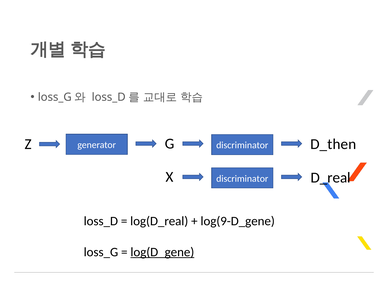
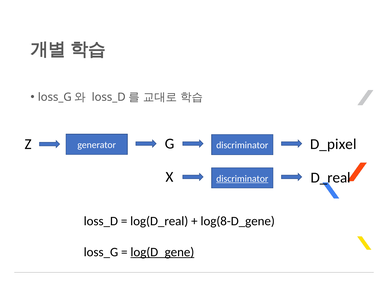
D_then: D_then -> D_pixel
discriminator at (242, 179) underline: none -> present
log(9-D_gene: log(9-D_gene -> log(8-D_gene
